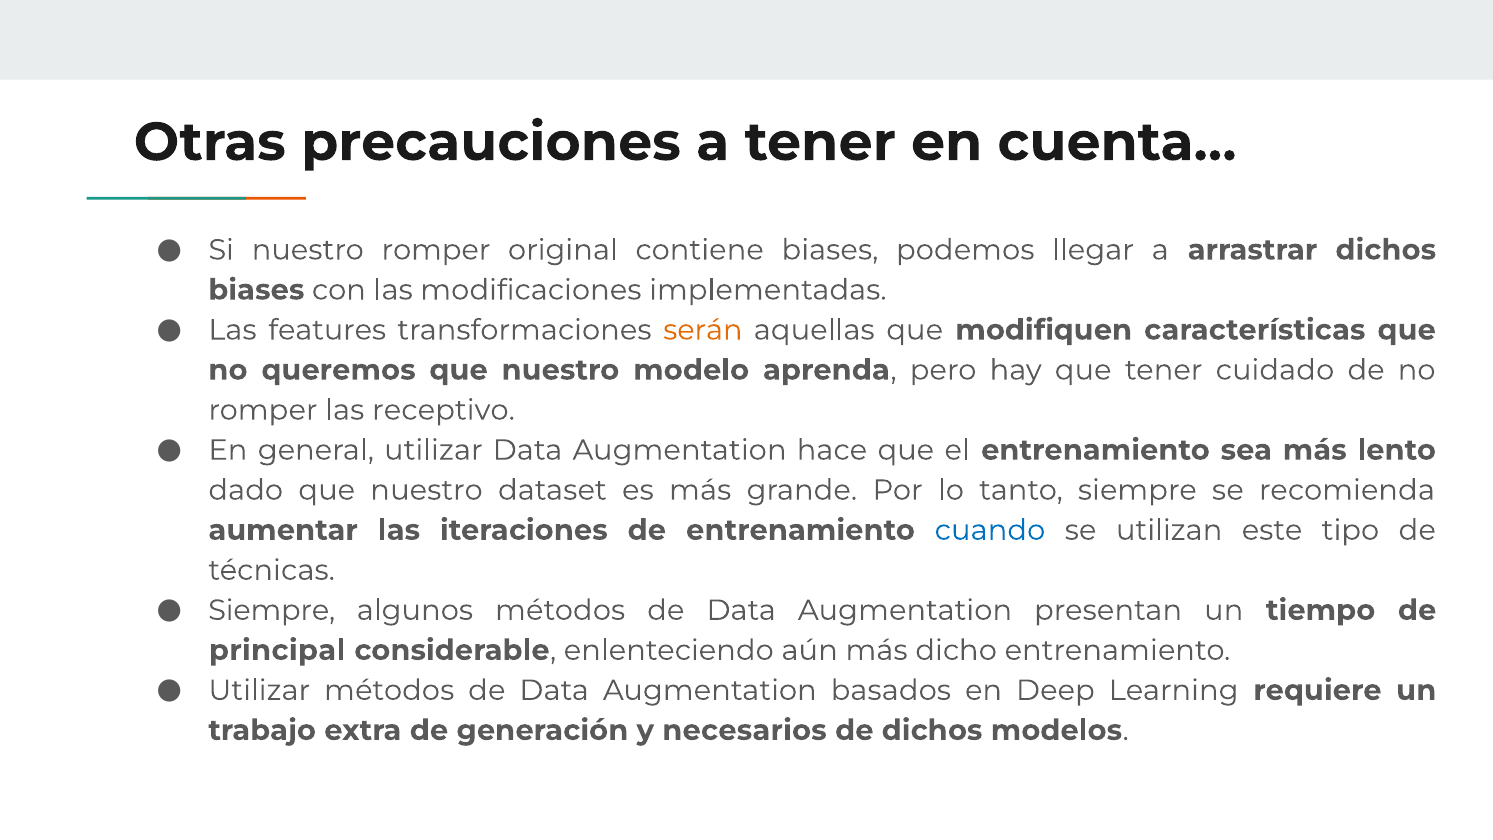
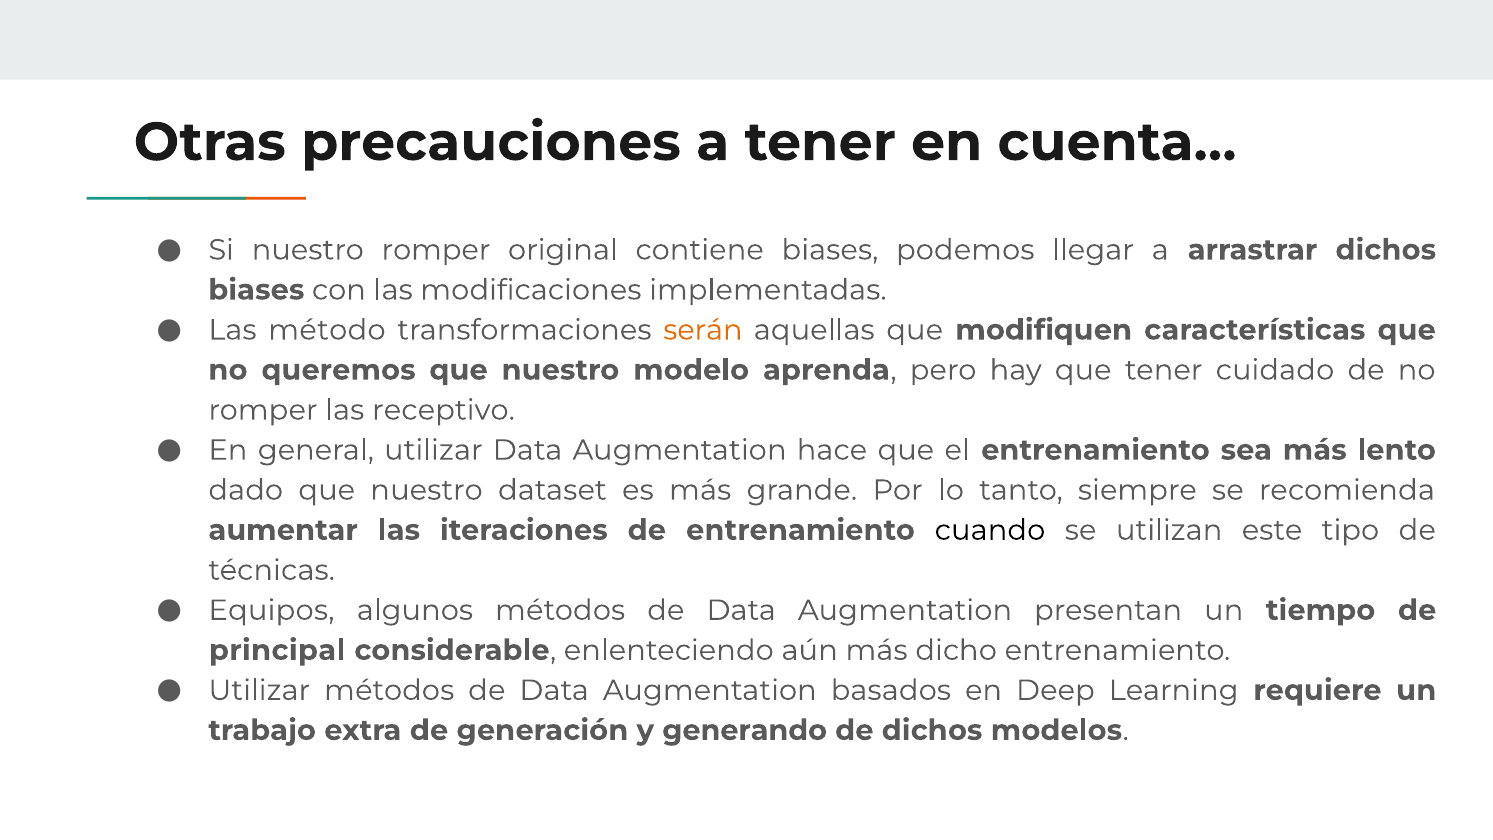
features: features -> método
cuando colour: blue -> black
Siempre at (272, 610): Siempre -> Equipos
necesarios: necesarios -> generando
